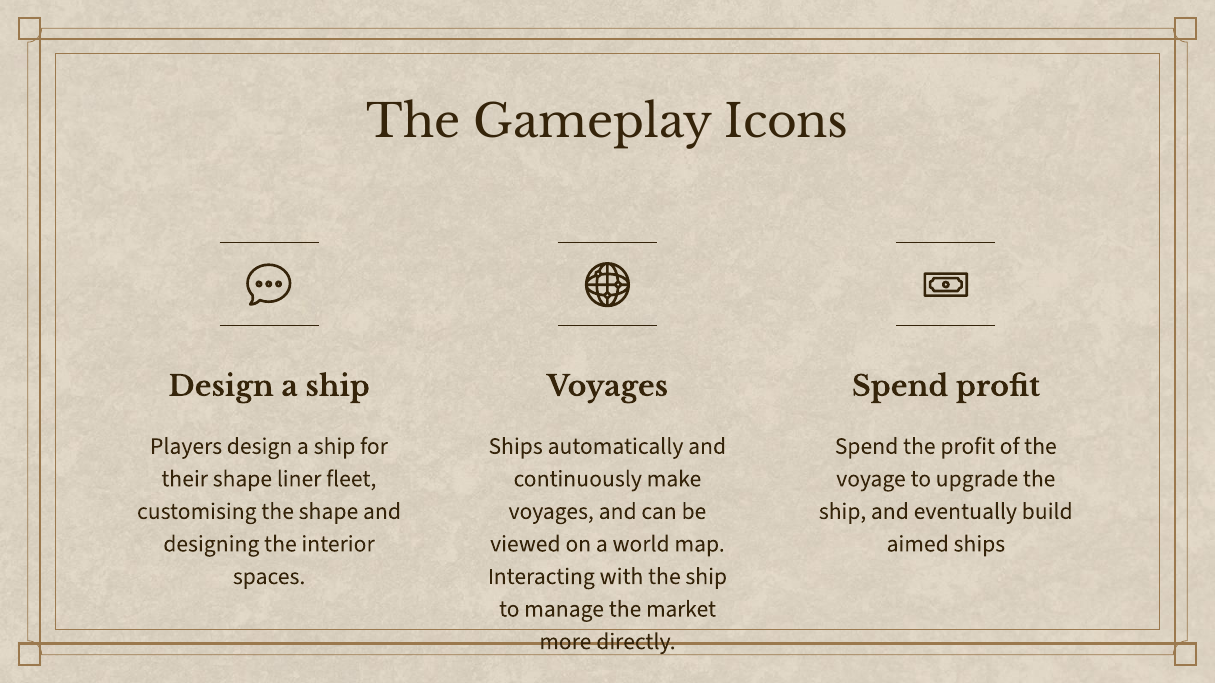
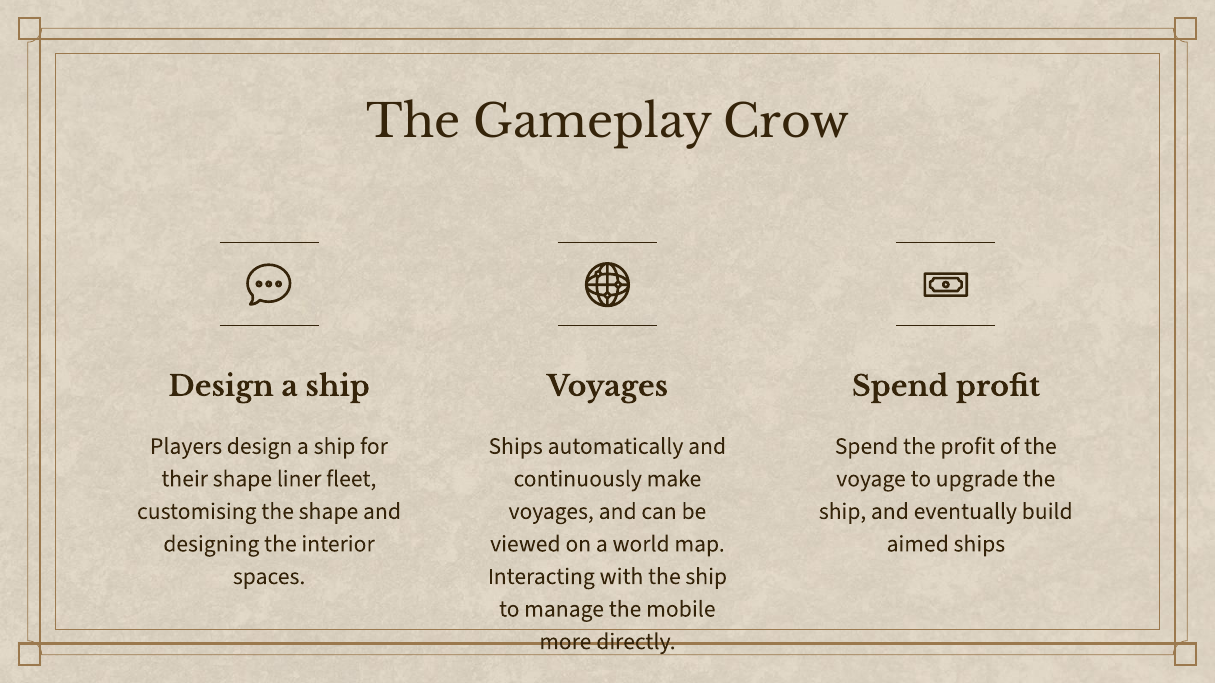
Icons: Icons -> Crow
market: market -> mobile
